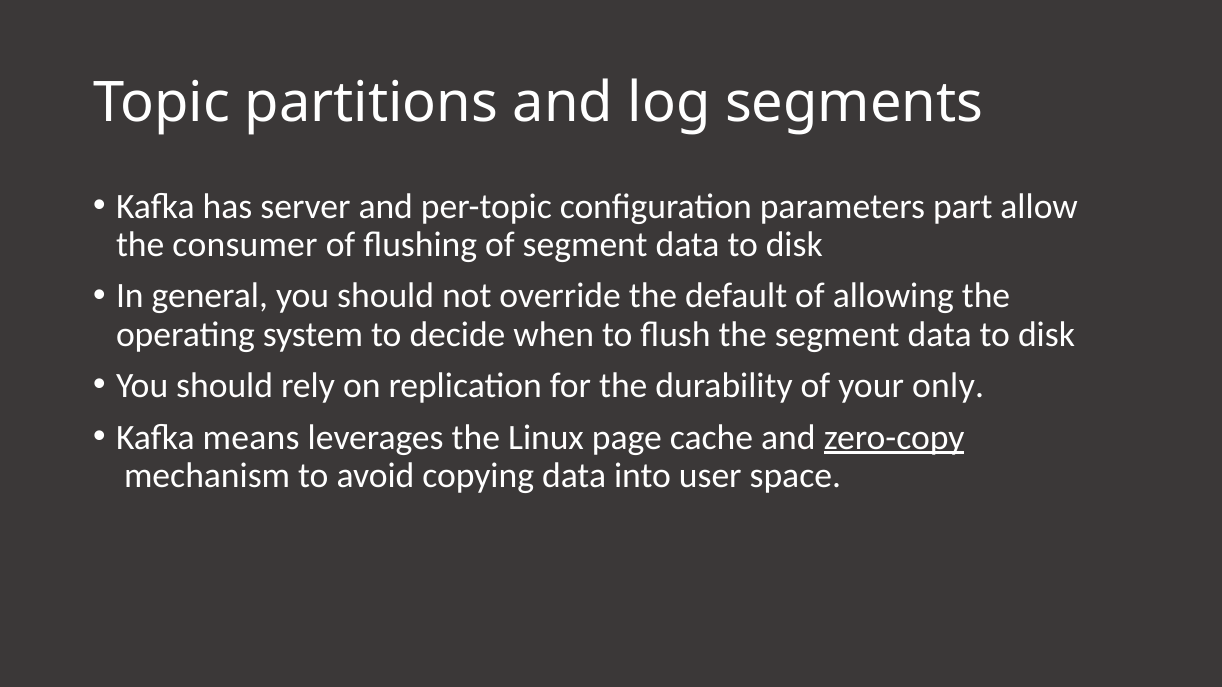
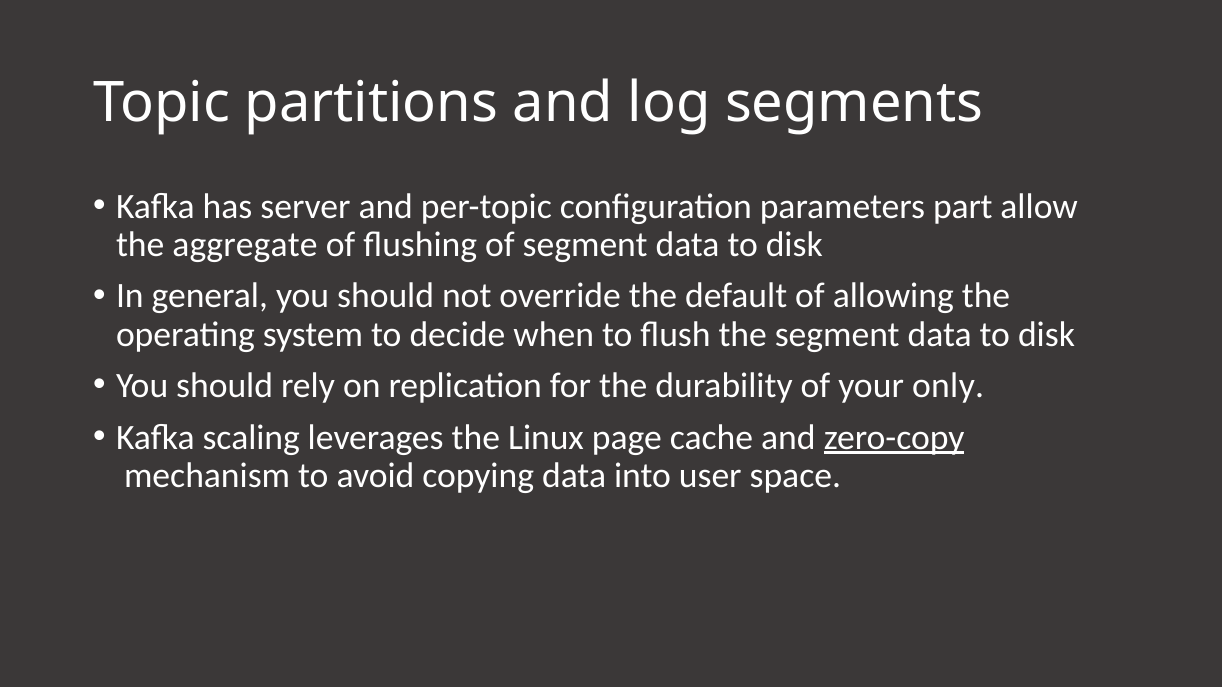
consumer: consumer -> aggregate
means: means -> scaling
